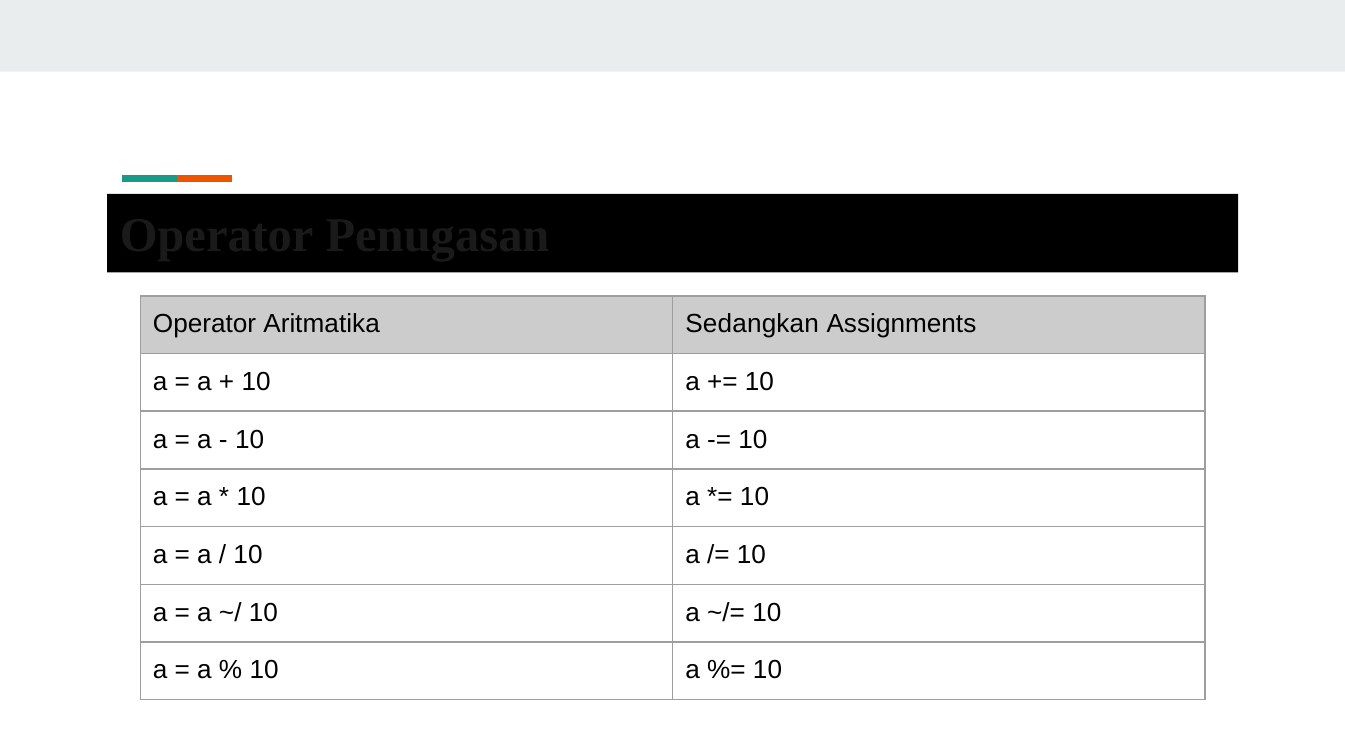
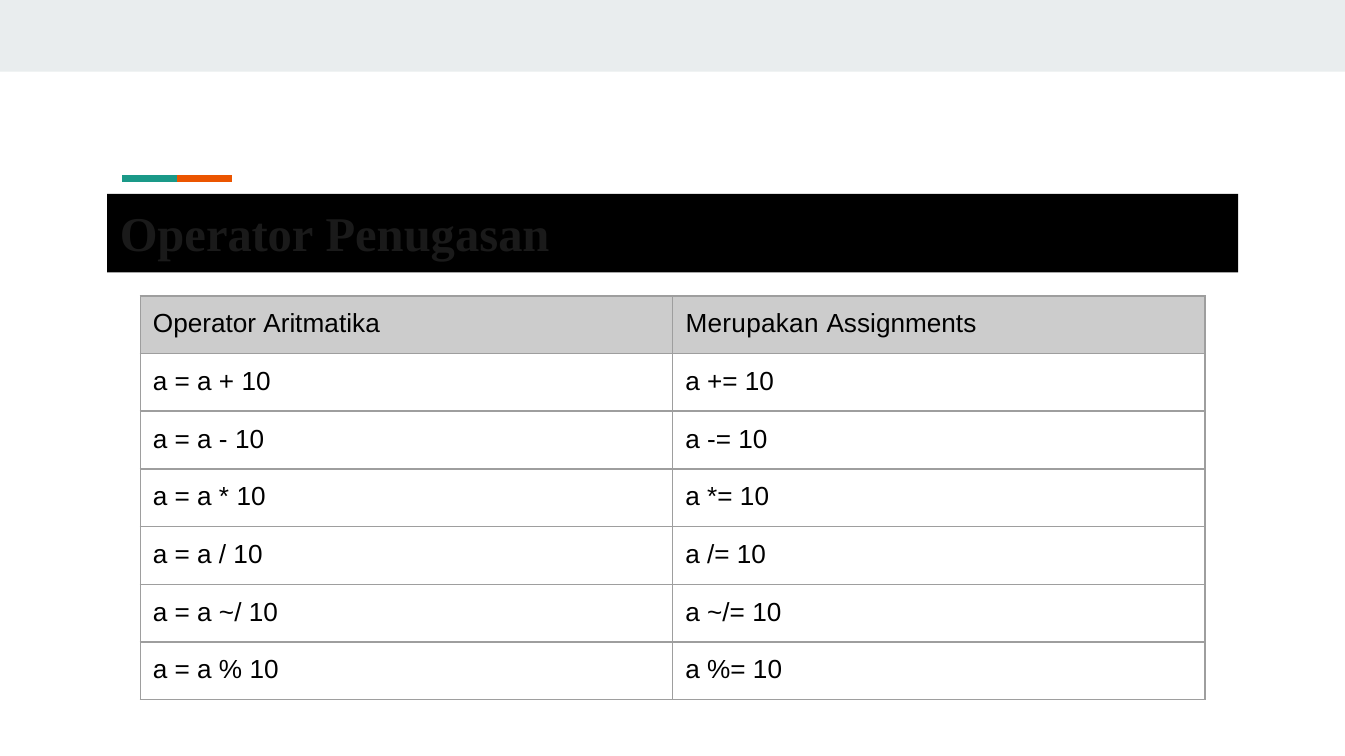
Sedangkan: Sedangkan -> Merupakan
